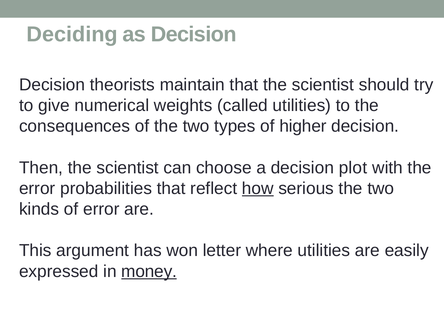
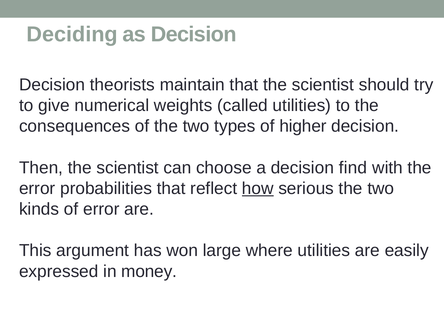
plot: plot -> find
letter: letter -> large
money underline: present -> none
